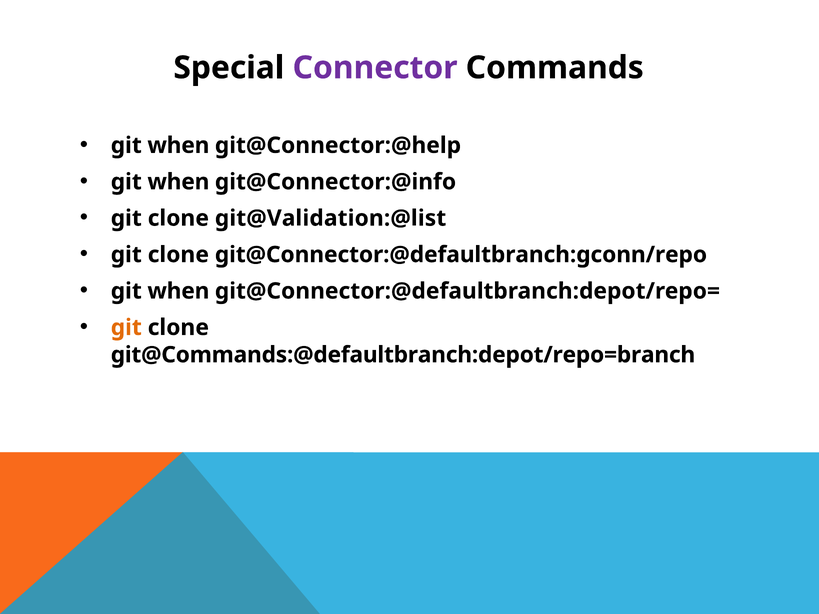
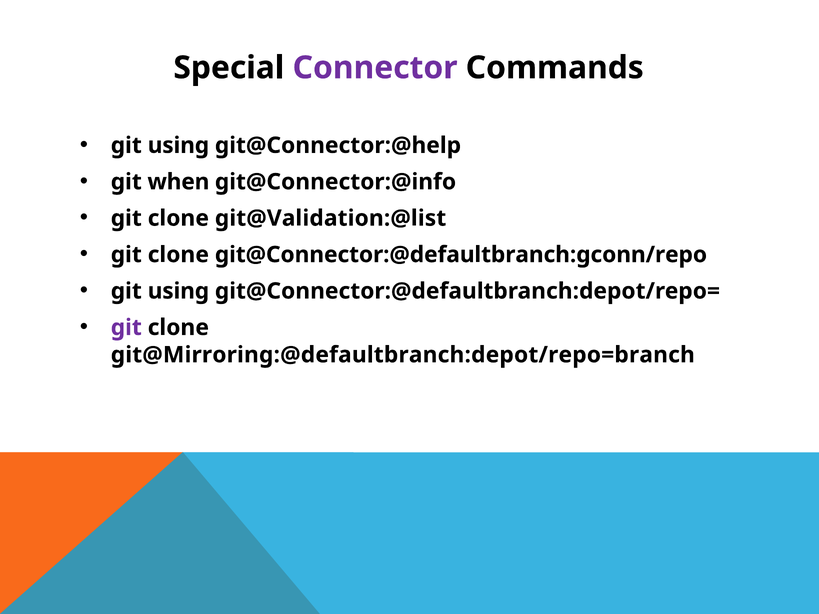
when at (178, 145): when -> using
when at (178, 291): when -> using
git at (126, 328) colour: orange -> purple
git@Commands:@defaultbranch:depot/repo=branch: git@Commands:@defaultbranch:depot/repo=branch -> git@Mirroring:@defaultbranch:depot/repo=branch
